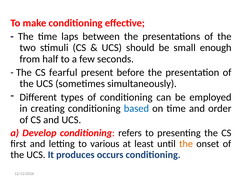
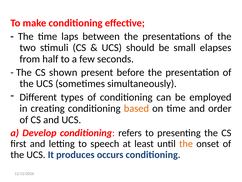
enough: enough -> elapses
fearful: fearful -> shown
based colour: blue -> orange
various: various -> speech
